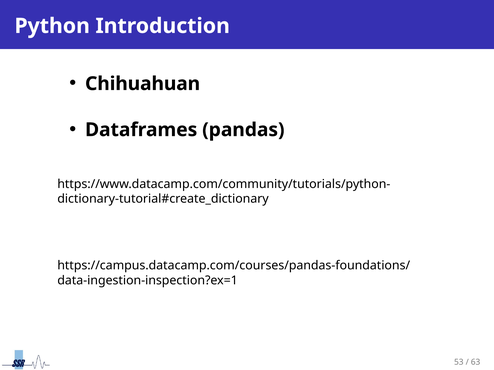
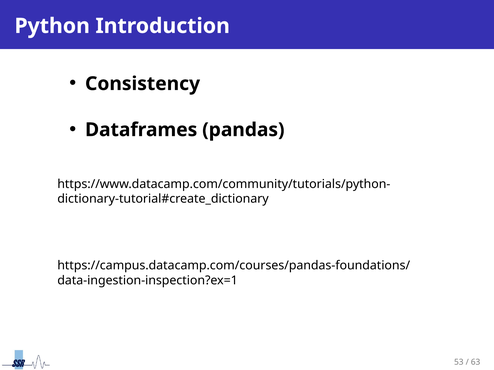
Chihuahuan: Chihuahuan -> Consistency
